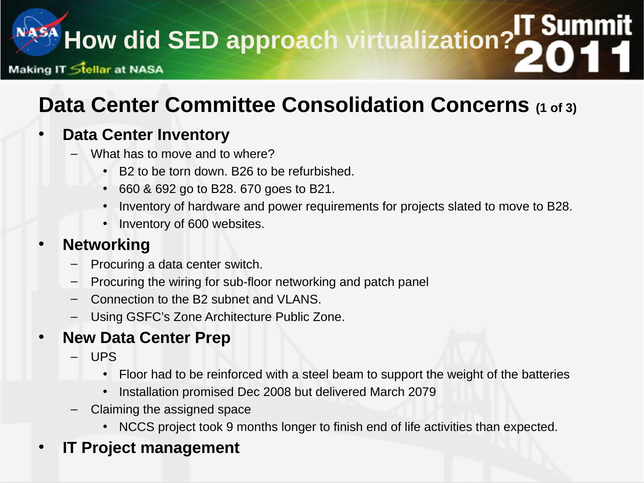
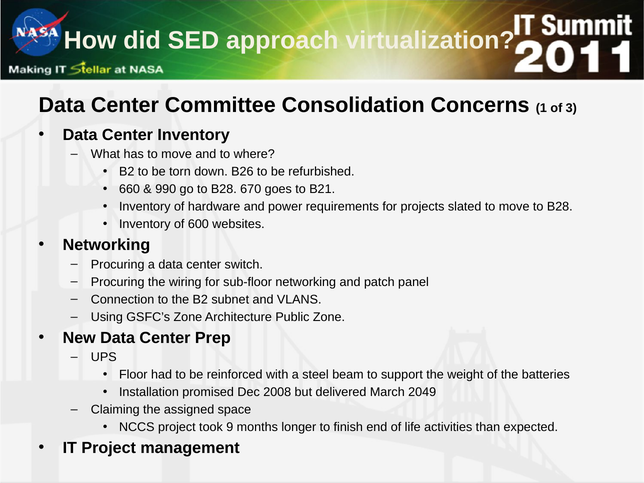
692: 692 -> 990
2079: 2079 -> 2049
